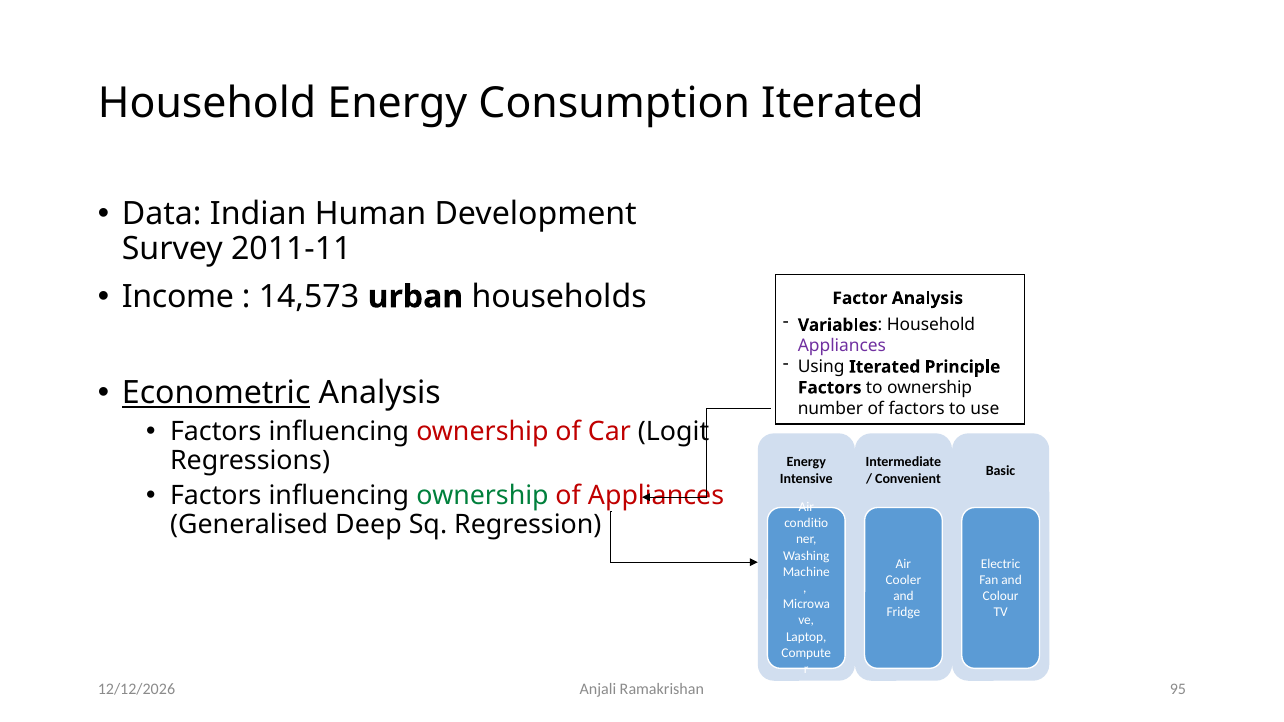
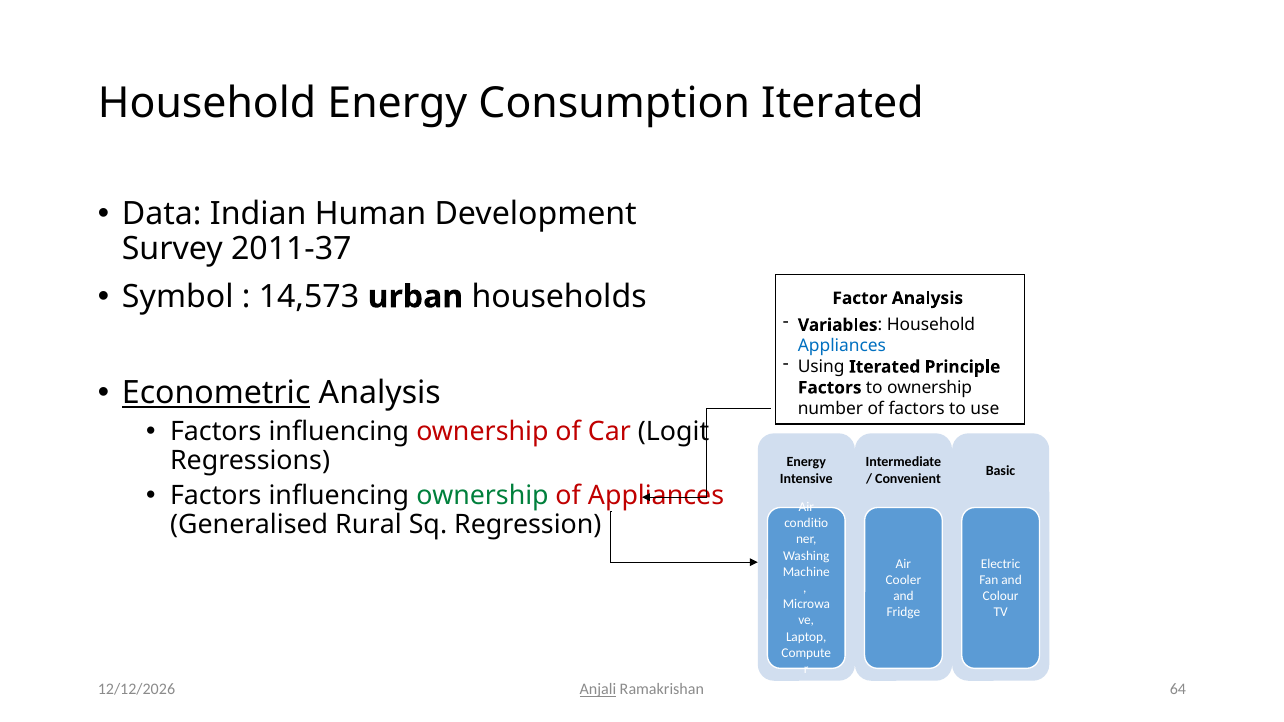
2011-11: 2011-11 -> 2011-37
Income: Income -> Symbol
Appliances at (842, 346) colour: purple -> blue
Deep: Deep -> Rural
Anjali underline: none -> present
95: 95 -> 64
